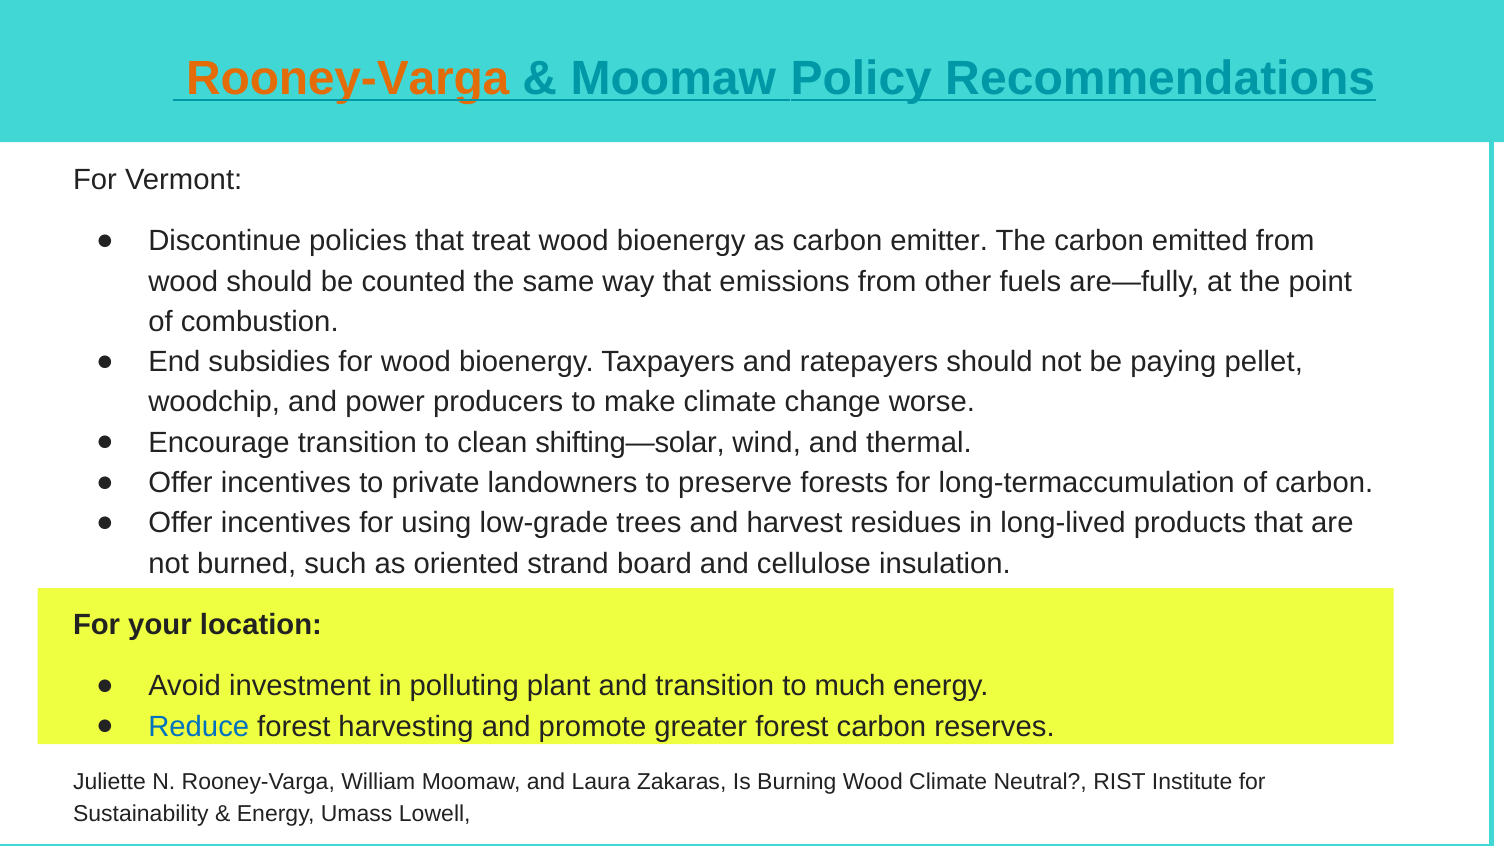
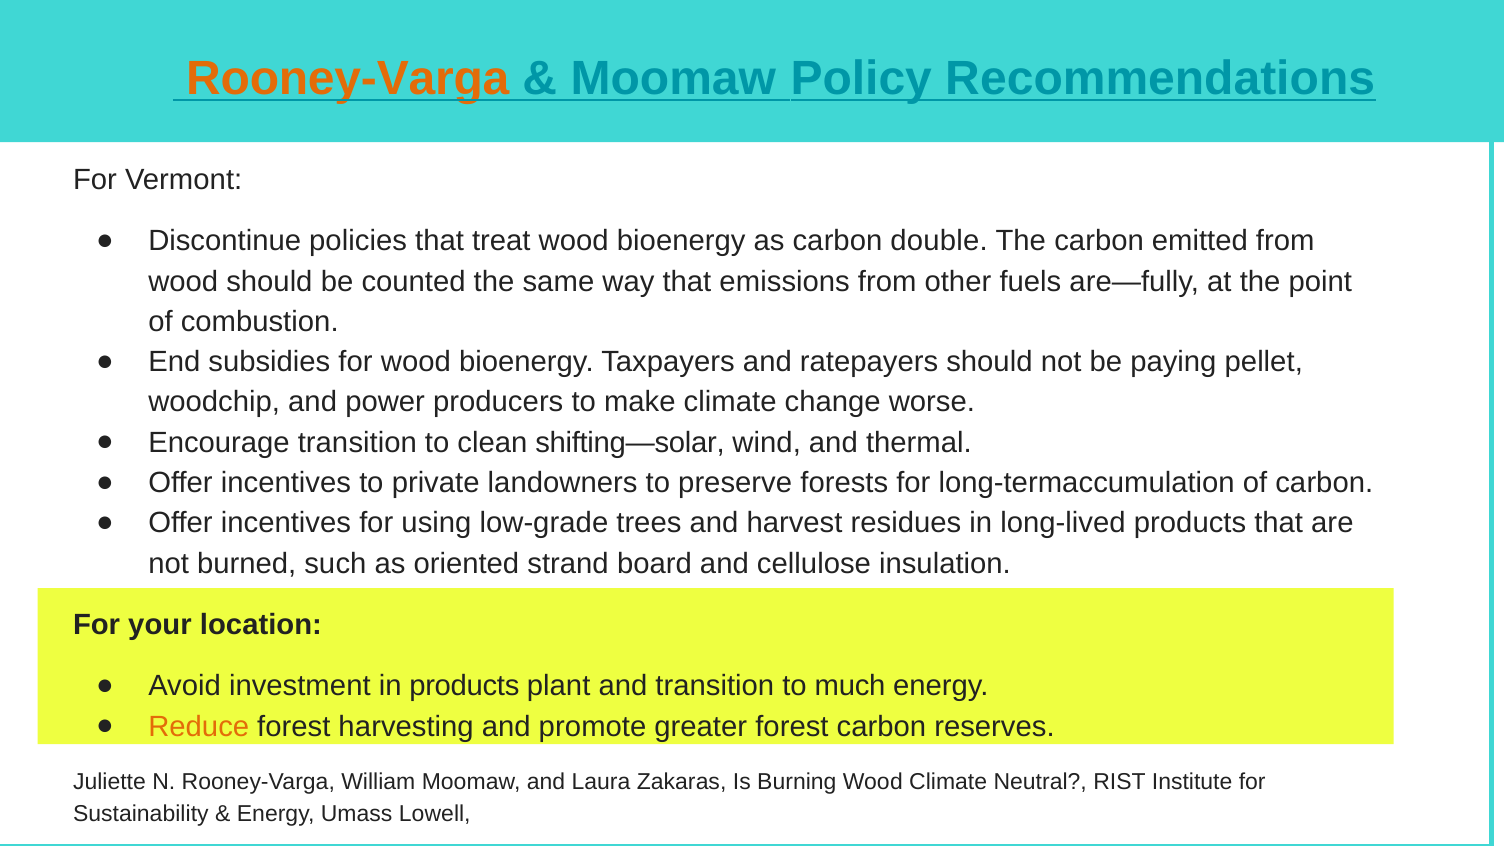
emitter: emitter -> double
in polluting: polluting -> products
Reduce colour: blue -> orange
